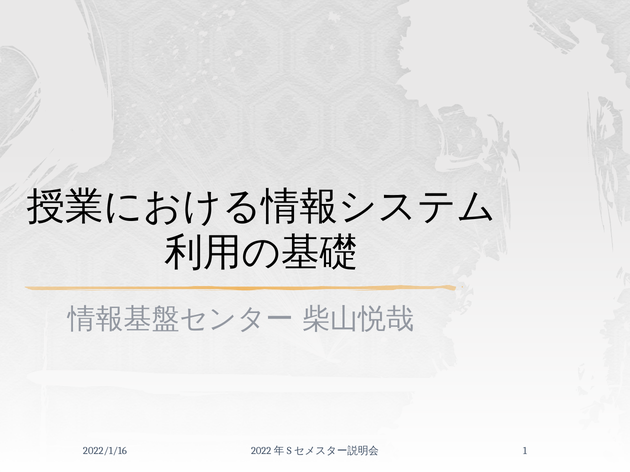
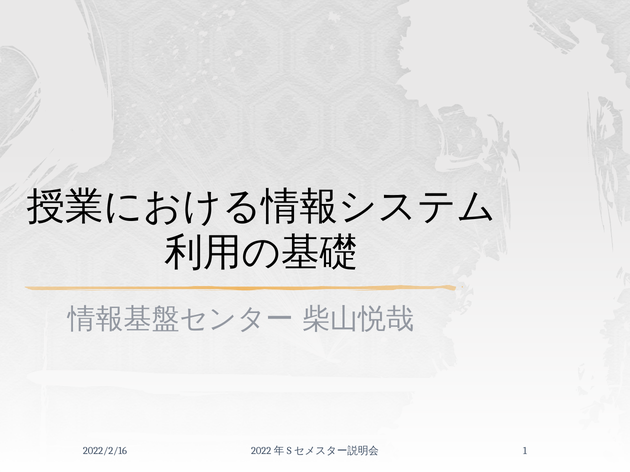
2022/1/16: 2022/1/16 -> 2022/2/16
